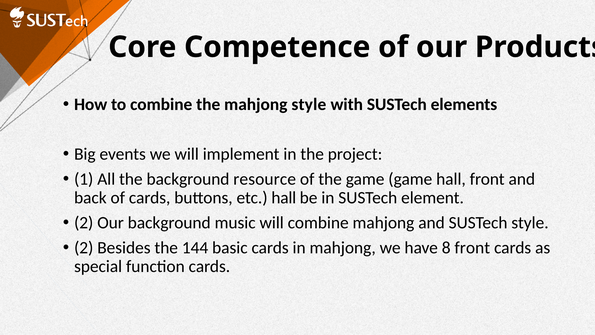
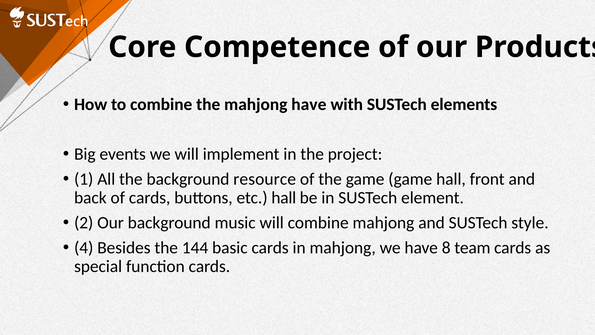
mahjong style: style -> have
2 at (84, 247): 2 -> 4
8 front: front -> team
